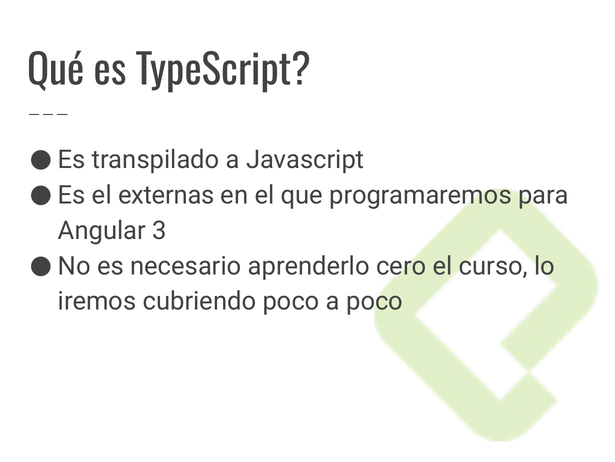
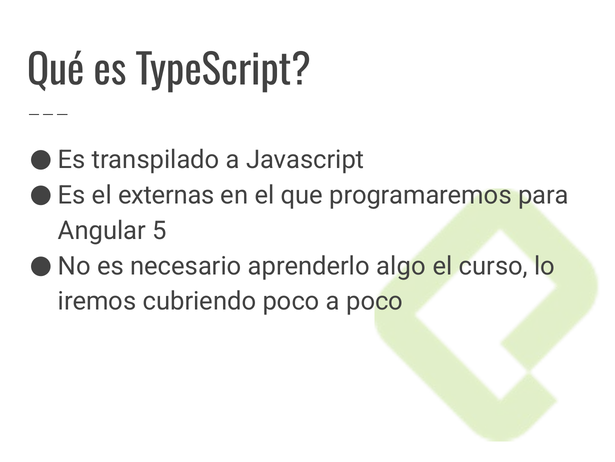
3: 3 -> 5
cero: cero -> algo
